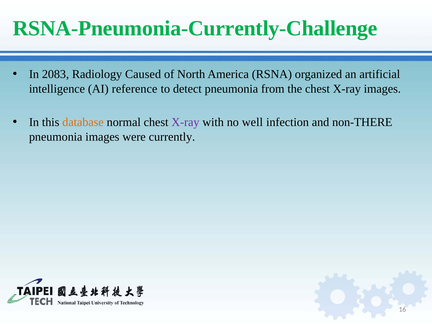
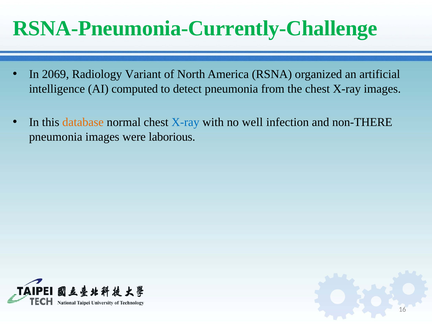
2083: 2083 -> 2069
Caused: Caused -> Variant
reference: reference -> computed
X-ray at (185, 122) colour: purple -> blue
currently: currently -> laborious
